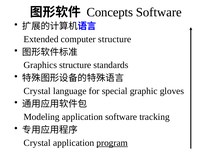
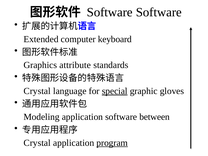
Concepts at (110, 12): Concepts -> Software
computer structure: structure -> keyboard
Graphics structure: structure -> attribute
special underline: none -> present
tracking: tracking -> between
